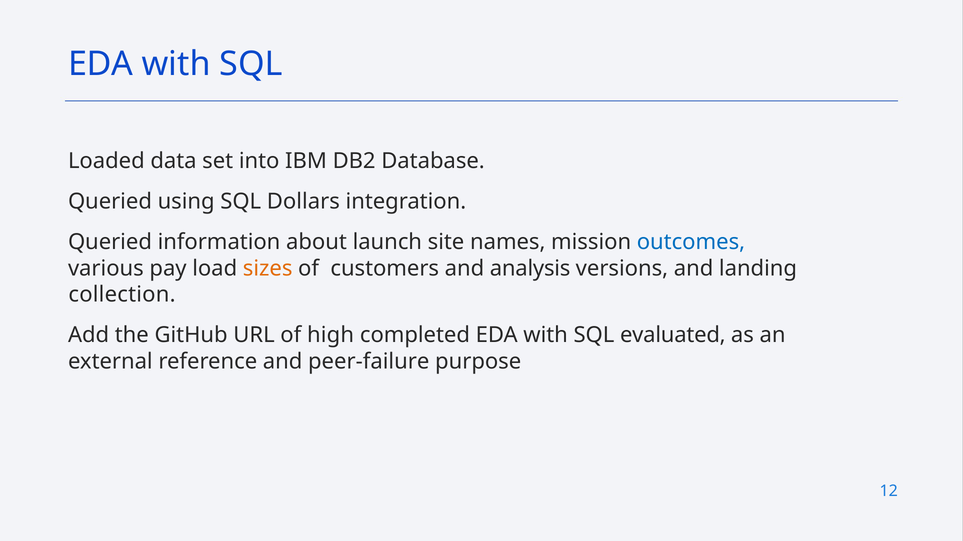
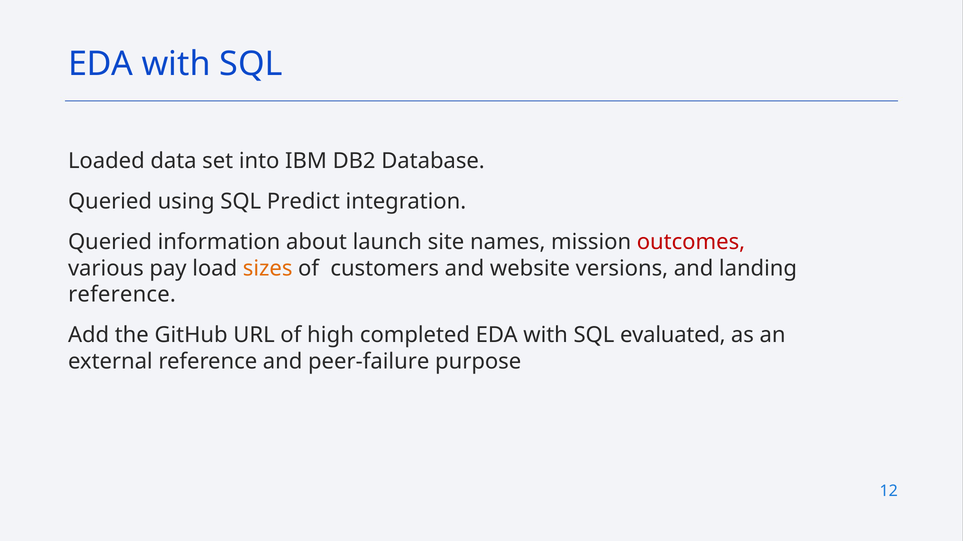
Dollars: Dollars -> Predict
outcomes colour: blue -> red
analysis: analysis -> website
collection at (122, 295): collection -> reference
